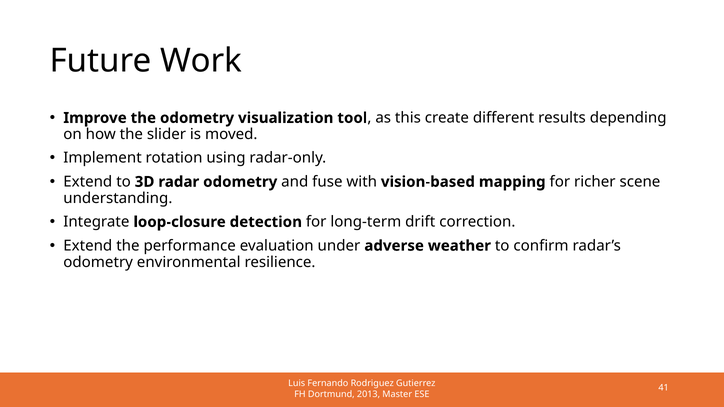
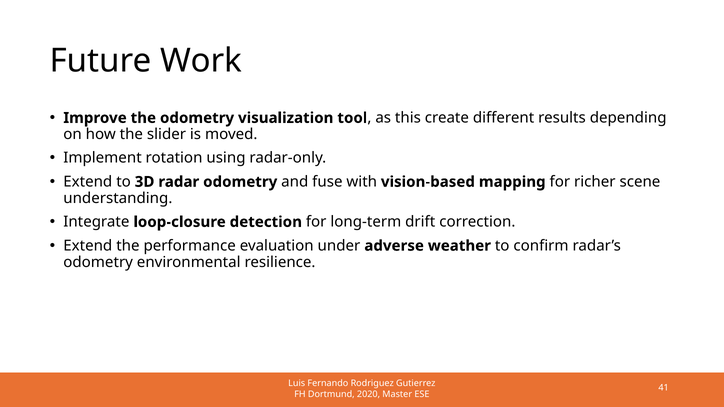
2013: 2013 -> 2020
